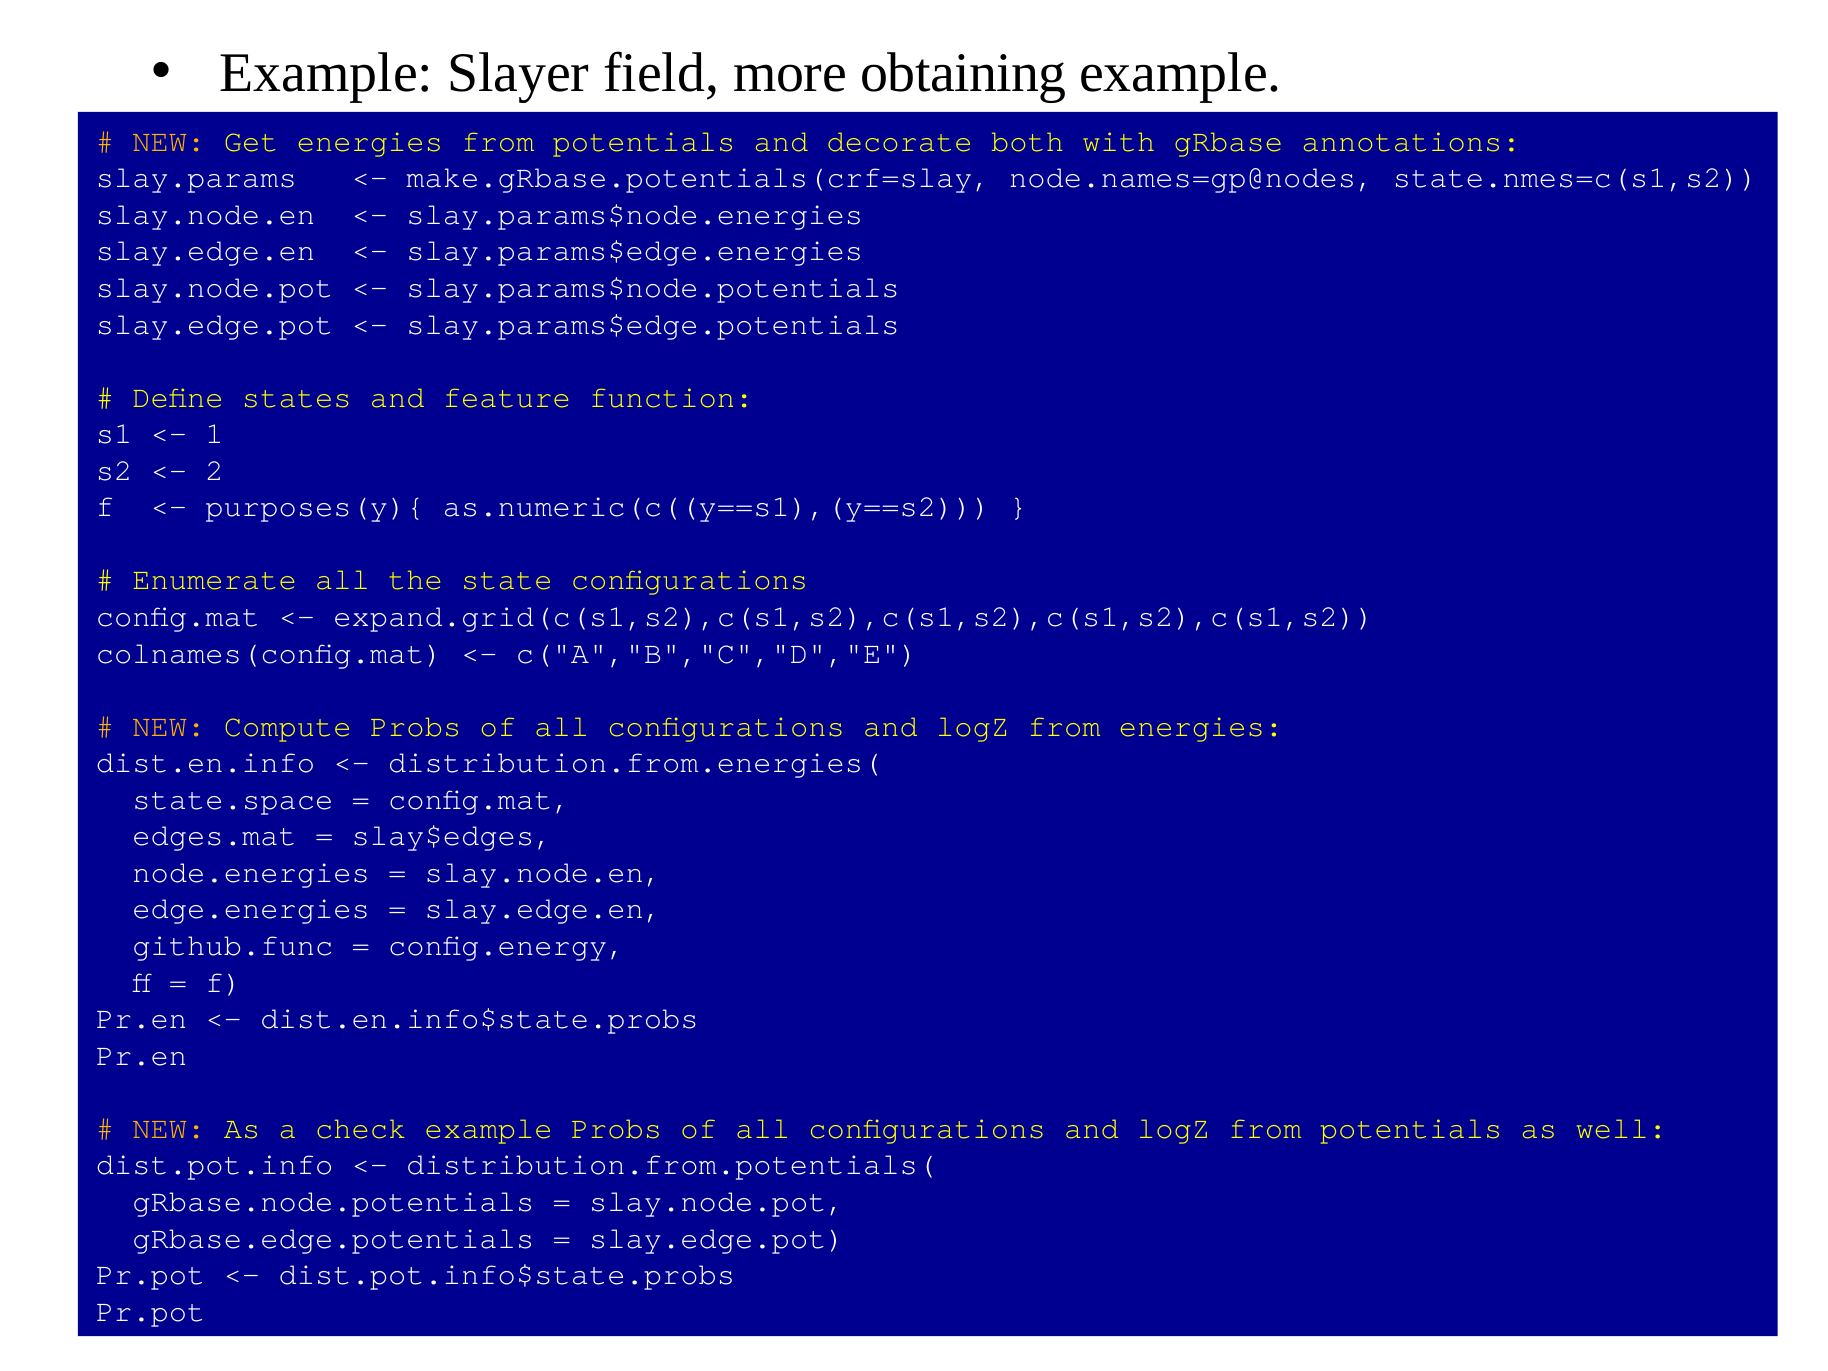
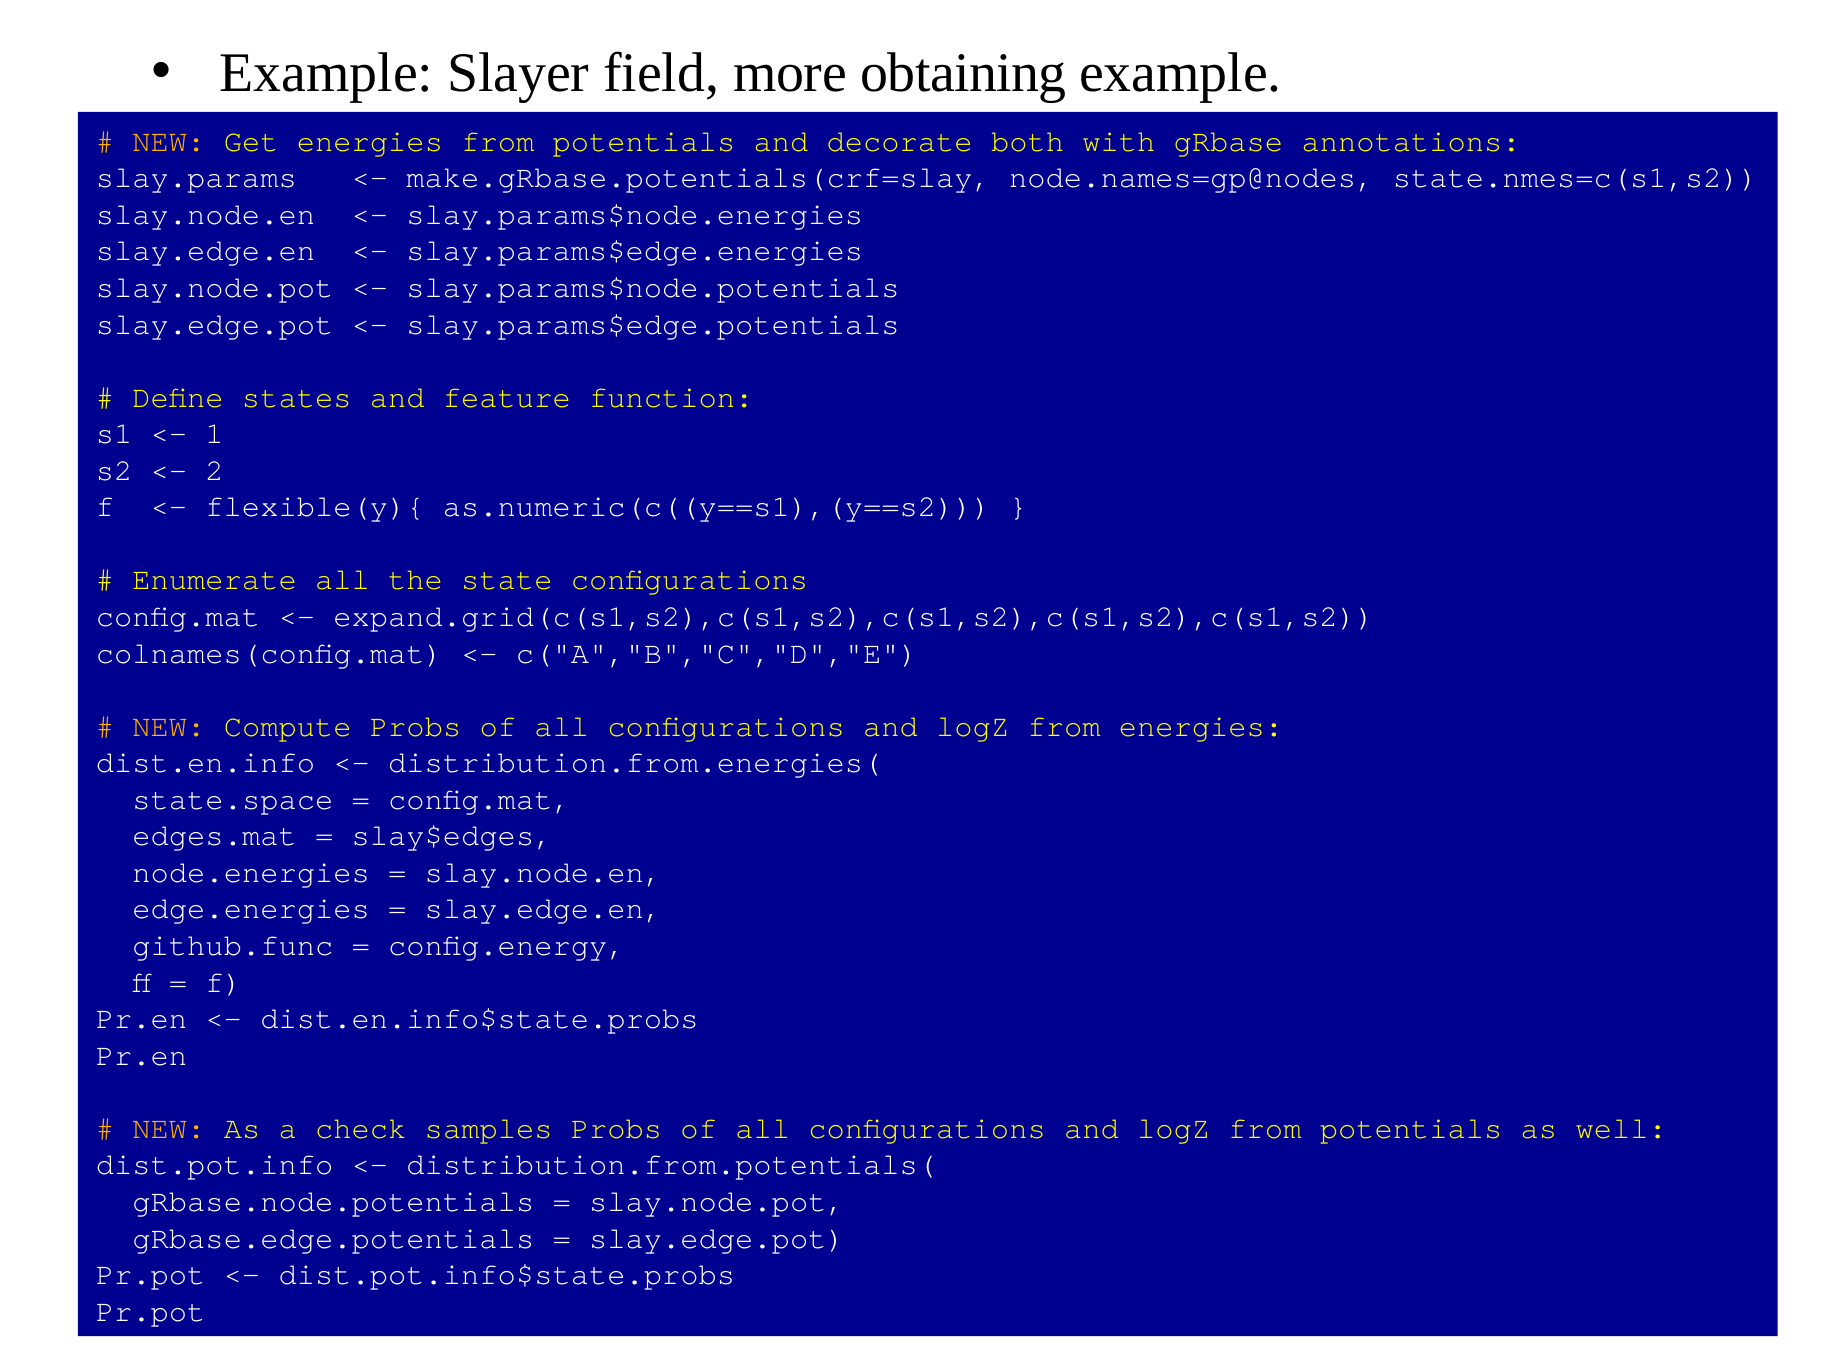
purposes(y){: purposes(y){ -> flexible(y){
check example: example -> samples
